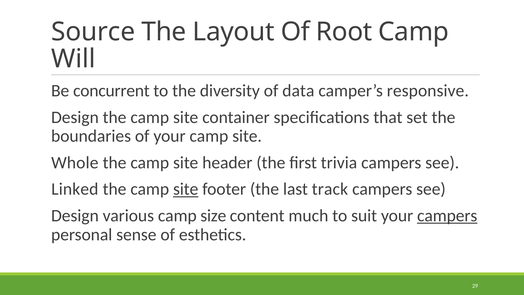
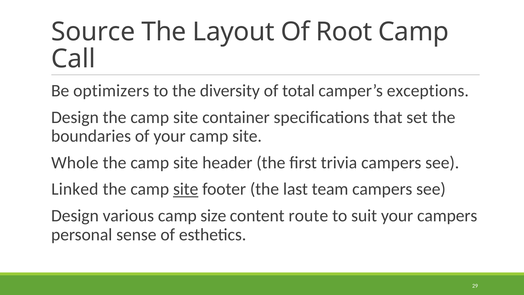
Will: Will -> Call
concurrent: concurrent -> optimizers
data: data -> total
responsive: responsive -> exceptions
track: track -> team
much: much -> route
campers at (447, 216) underline: present -> none
